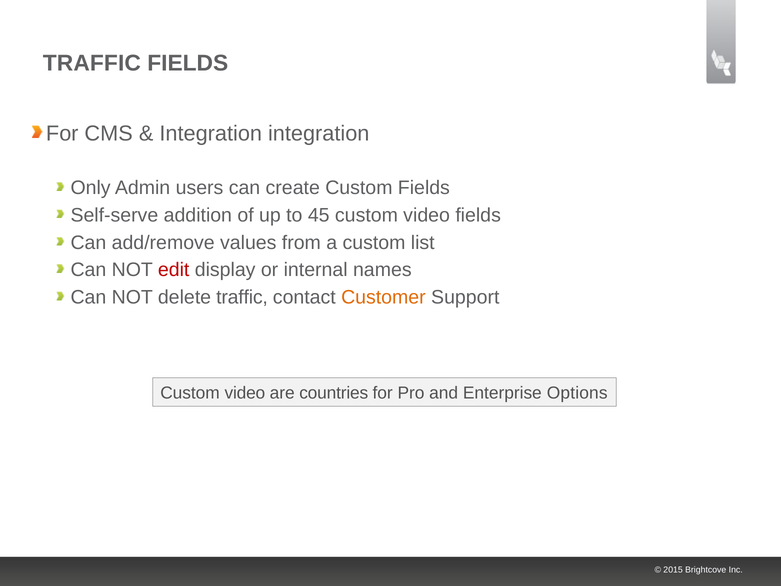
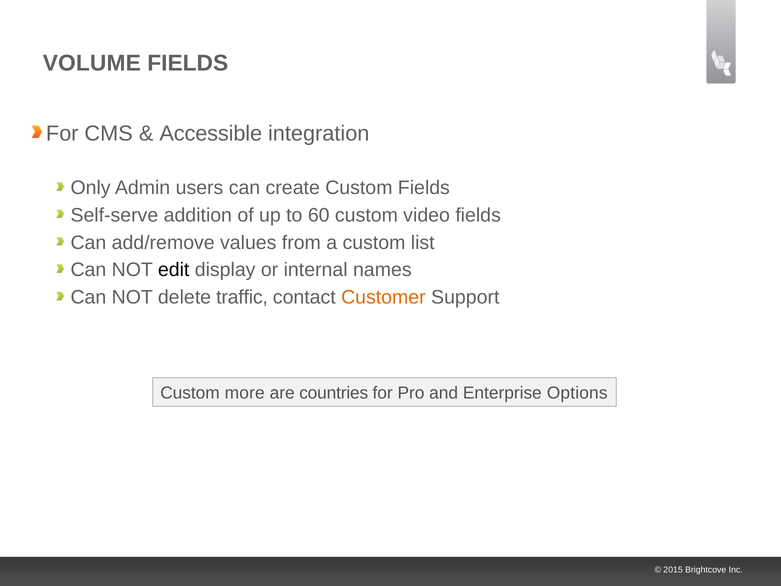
TRAFFIC at (92, 63): TRAFFIC -> VOLUME
Integration at (211, 133): Integration -> Accessible
45: 45 -> 60
edit colour: red -> black
video at (245, 393): video -> more
